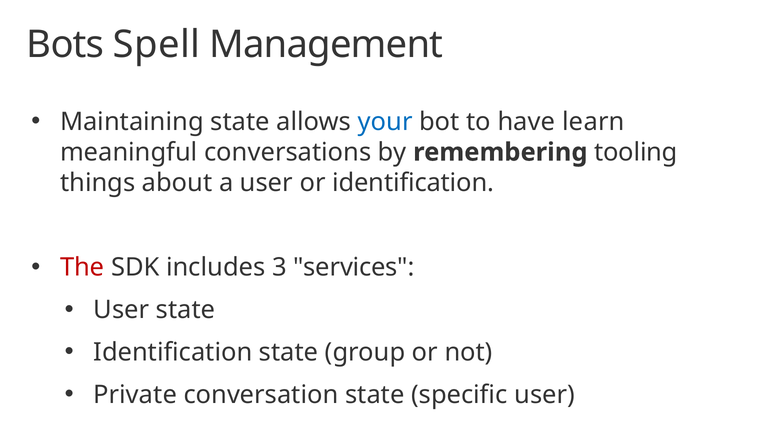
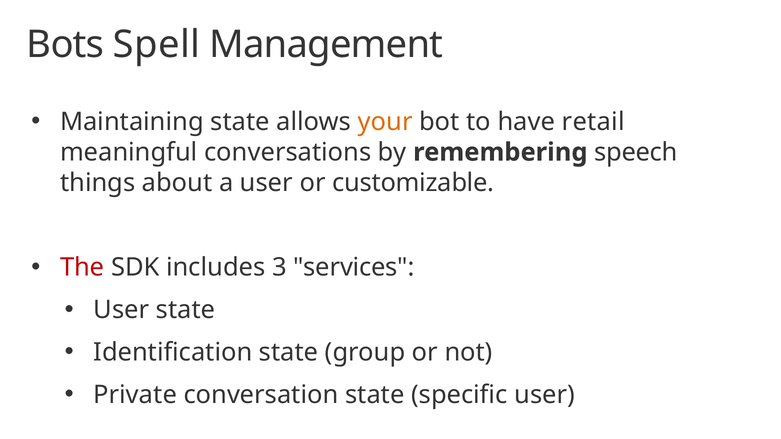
your colour: blue -> orange
learn: learn -> retail
tooling: tooling -> speech
or identification: identification -> customizable
